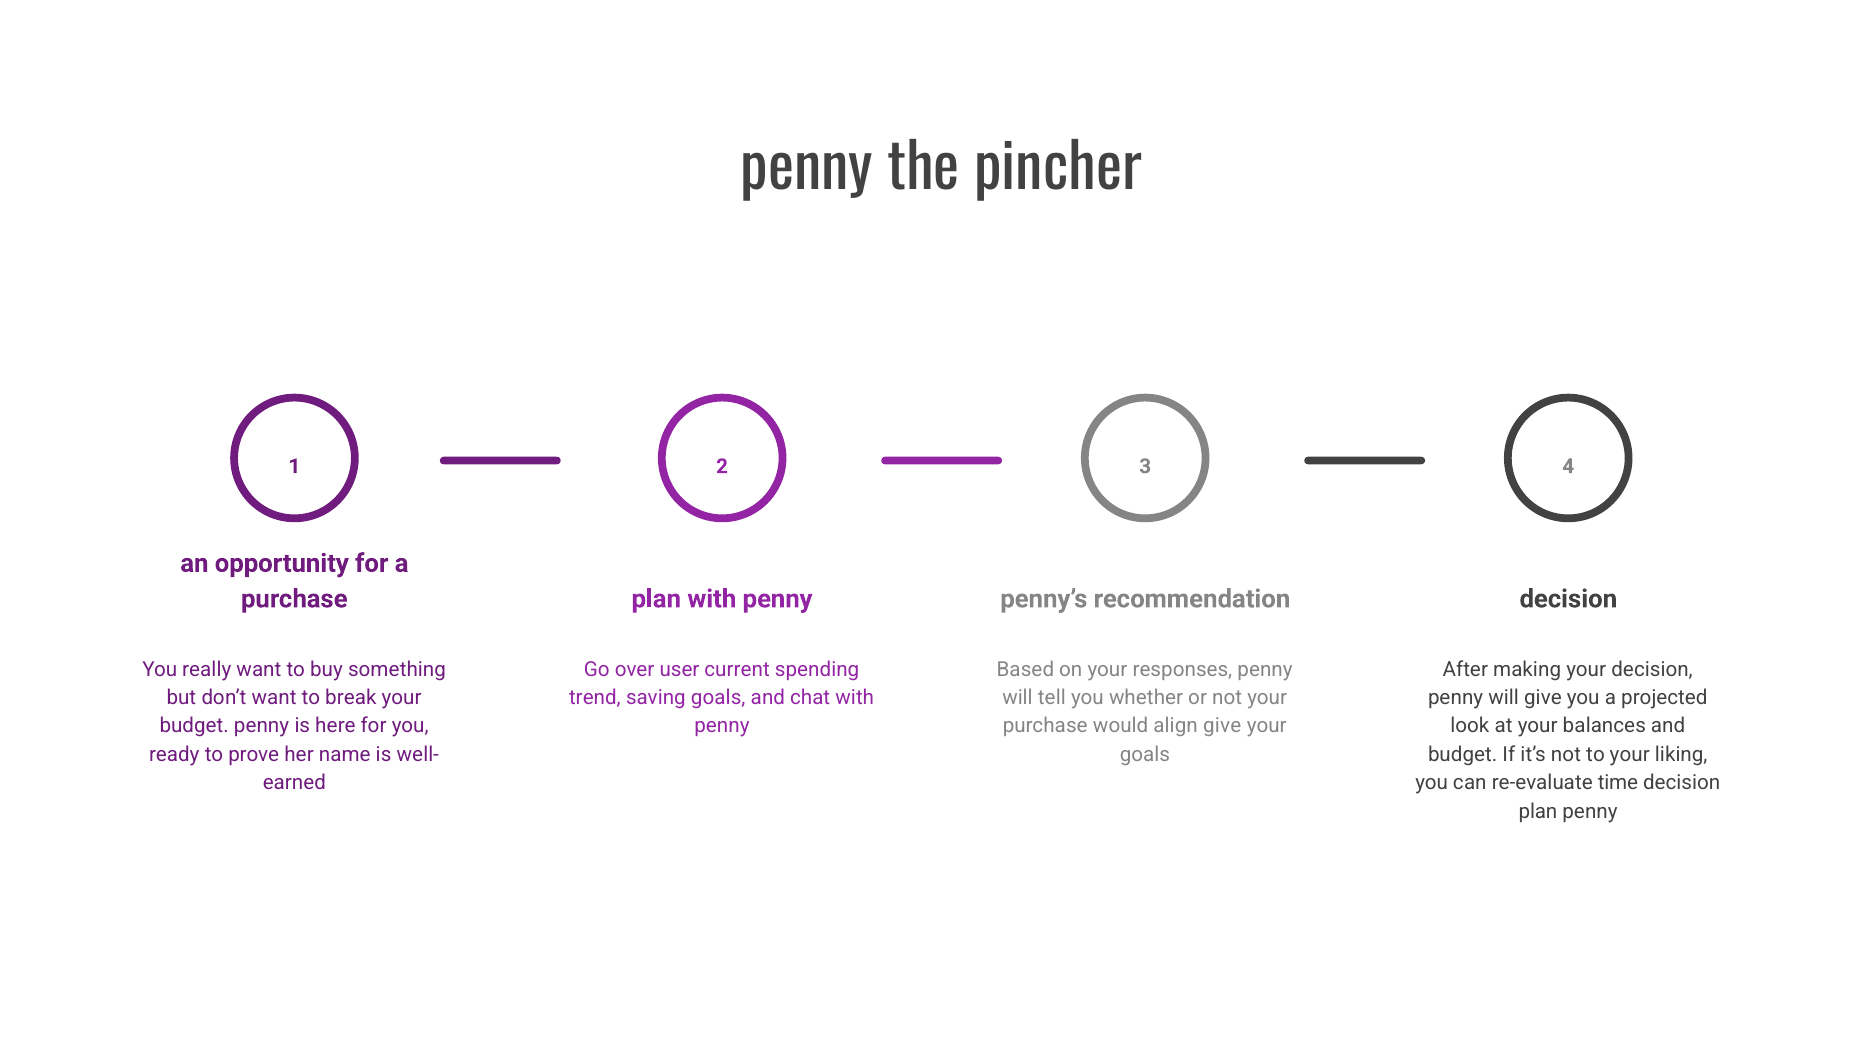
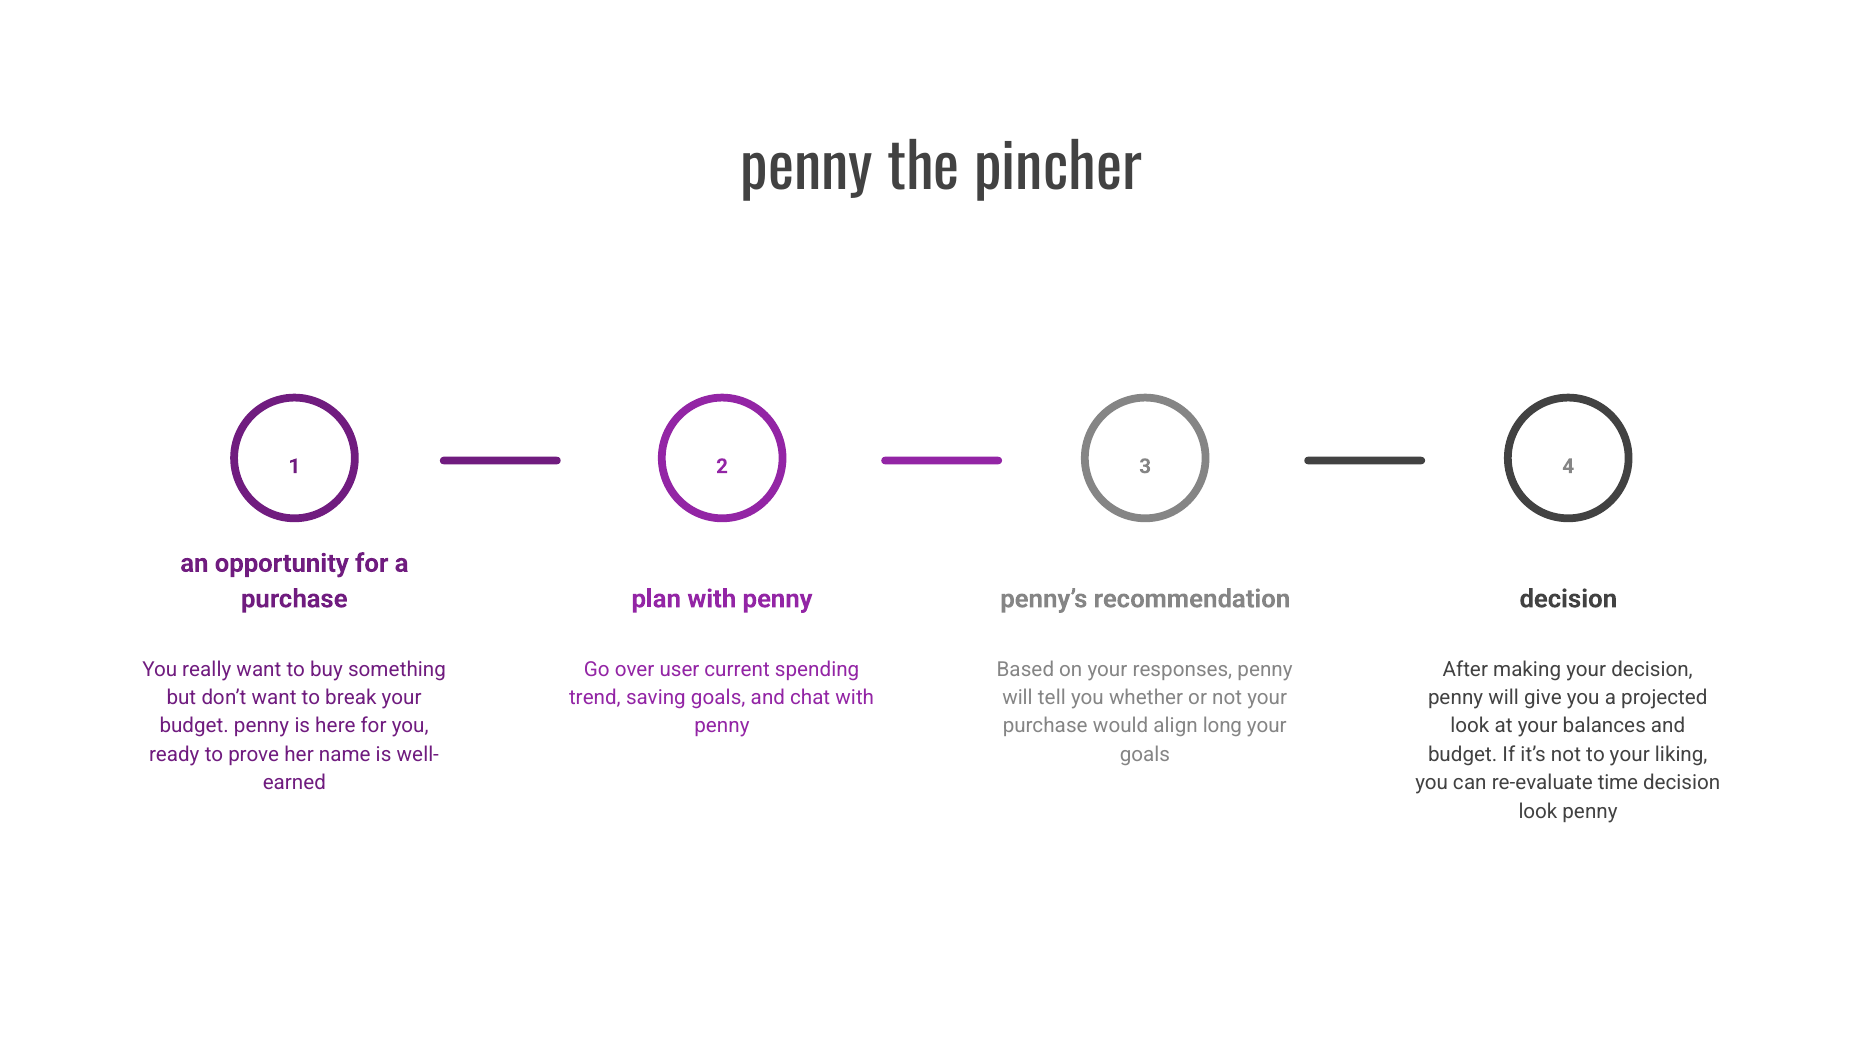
align give: give -> long
plan at (1538, 811): plan -> look
